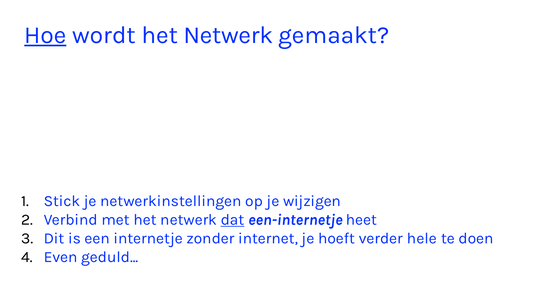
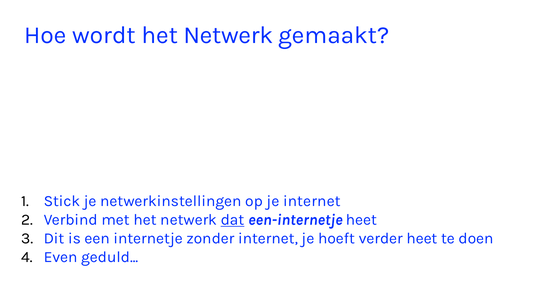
Hoe underline: present -> none
je wijzigen: wijzigen -> internet
verder hele: hele -> heet
